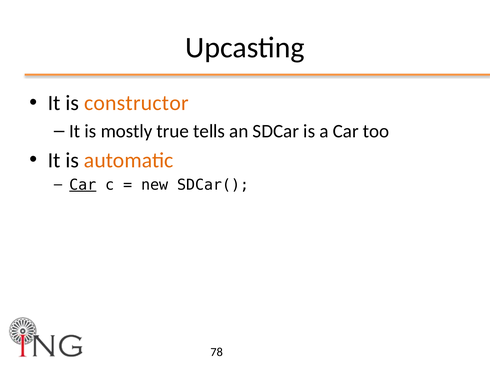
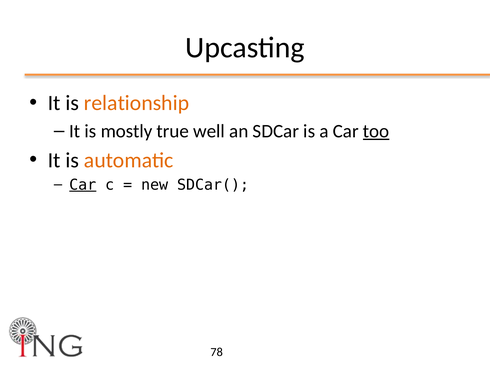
constructor: constructor -> relationship
tells: tells -> well
too underline: none -> present
